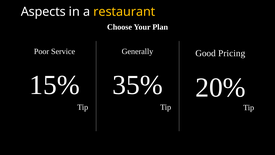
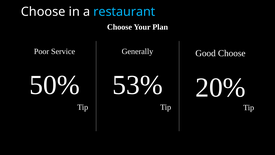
Aspects at (43, 12): Aspects -> Choose
restaurant colour: yellow -> light blue
Good Pricing: Pricing -> Choose
15%: 15% -> 50%
35%: 35% -> 53%
